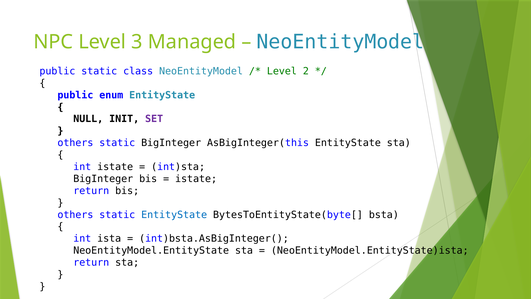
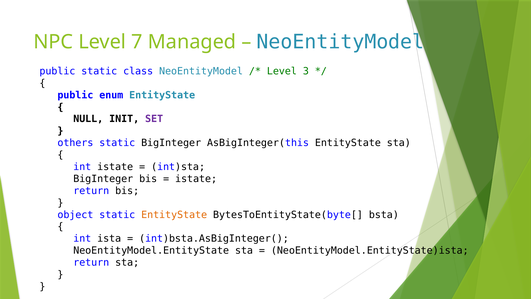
3: 3 -> 7
2: 2 -> 3
others at (75, 214): others -> object
EntityState at (174, 214) colour: blue -> orange
